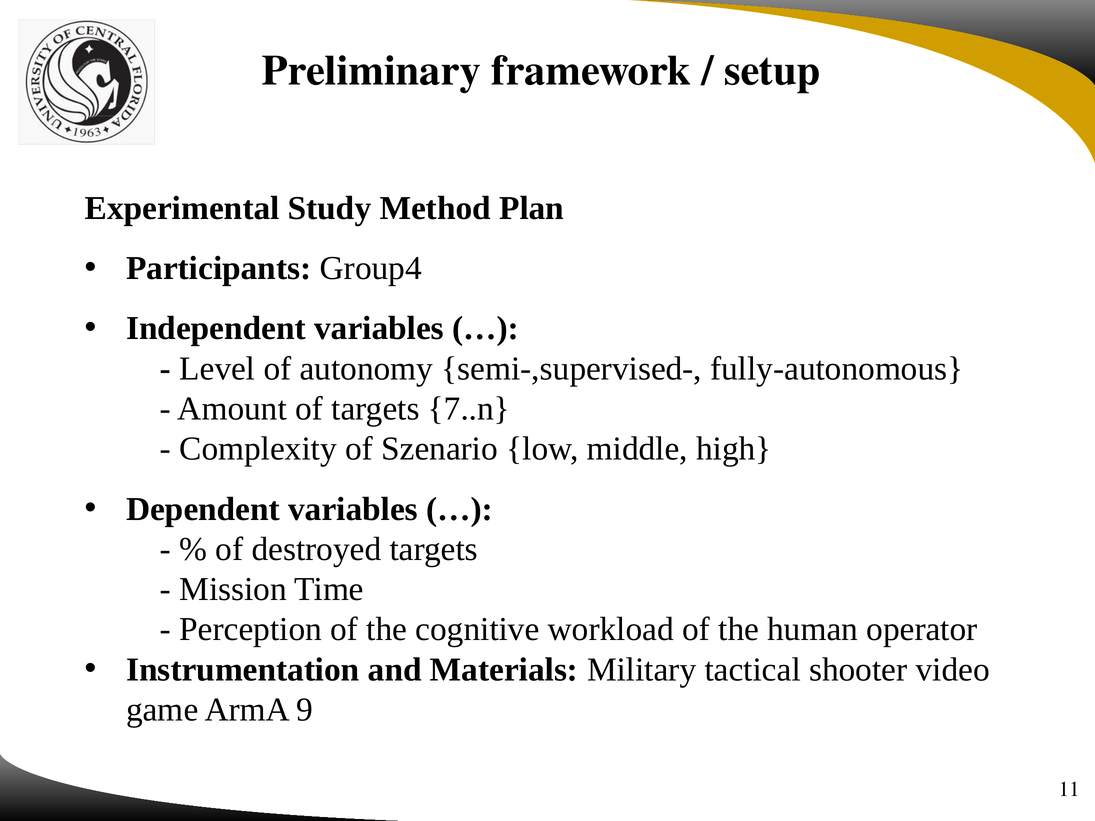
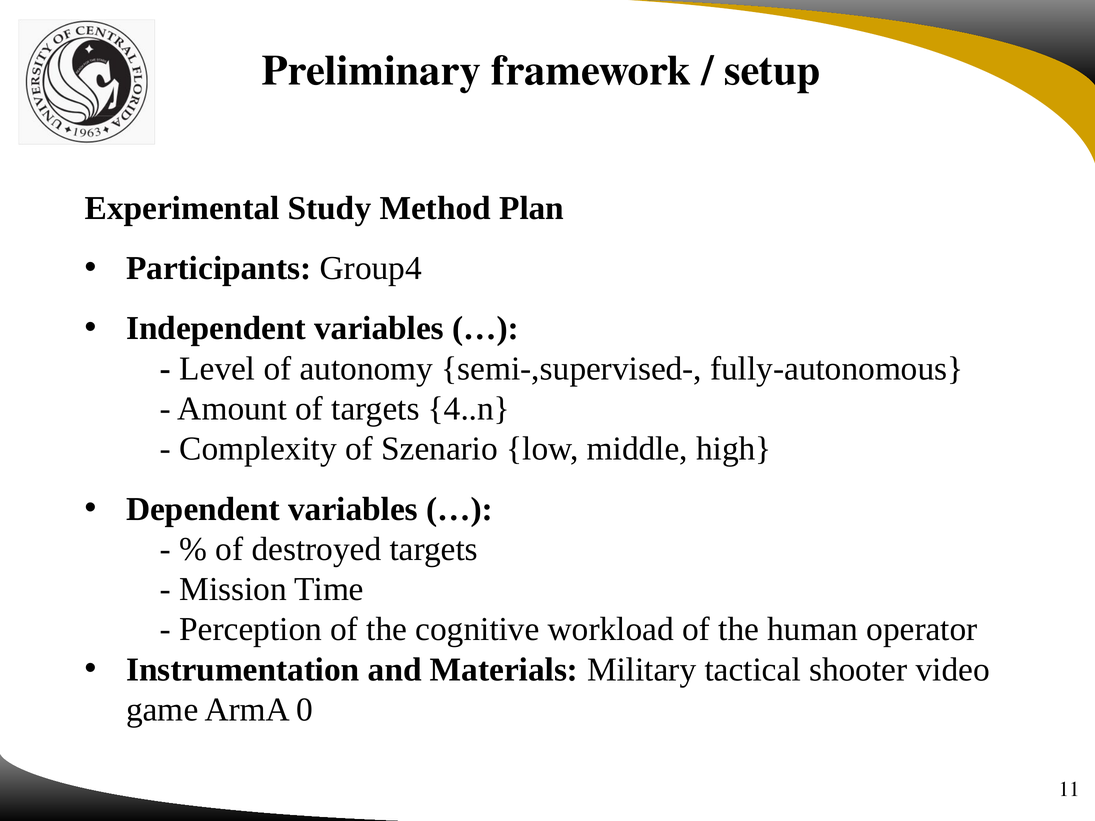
7..n: 7..n -> 4..n
9: 9 -> 0
